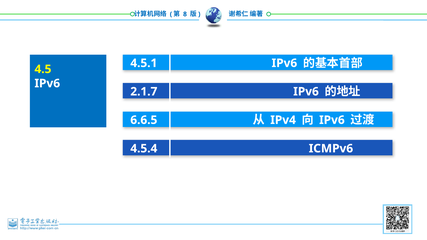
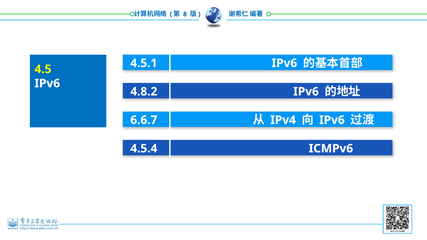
2.1.7: 2.1.7 -> 4.8.2
6.6.5: 6.6.5 -> 6.6.7
